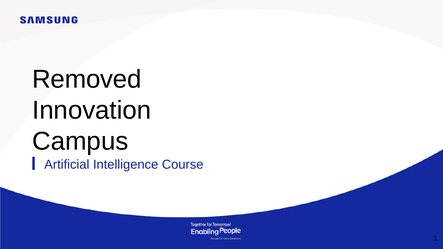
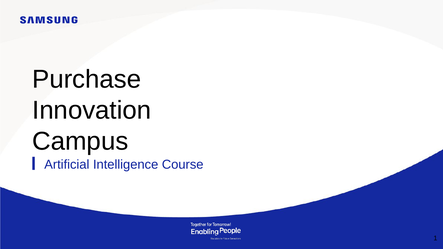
Removed: Removed -> Purchase
